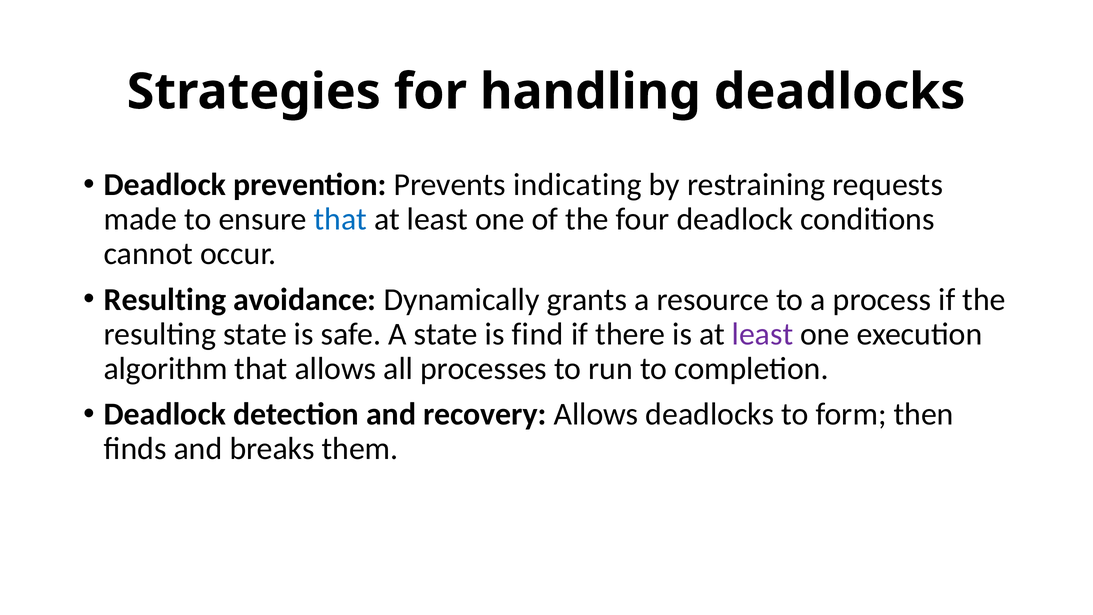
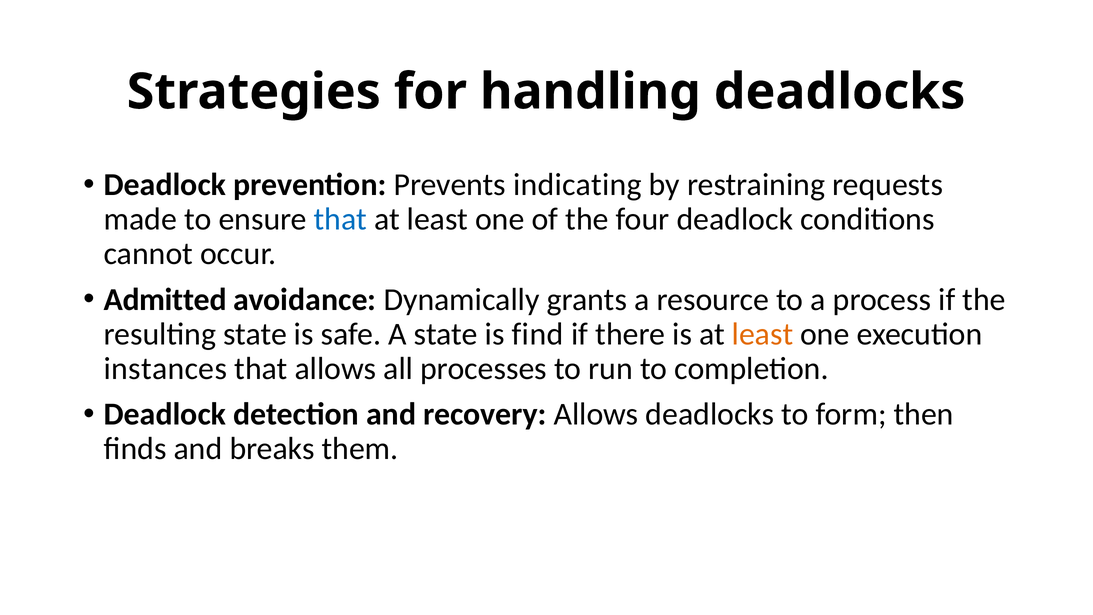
Resulting at (165, 299): Resulting -> Admitted
least at (763, 334) colour: purple -> orange
algorithm: algorithm -> instances
